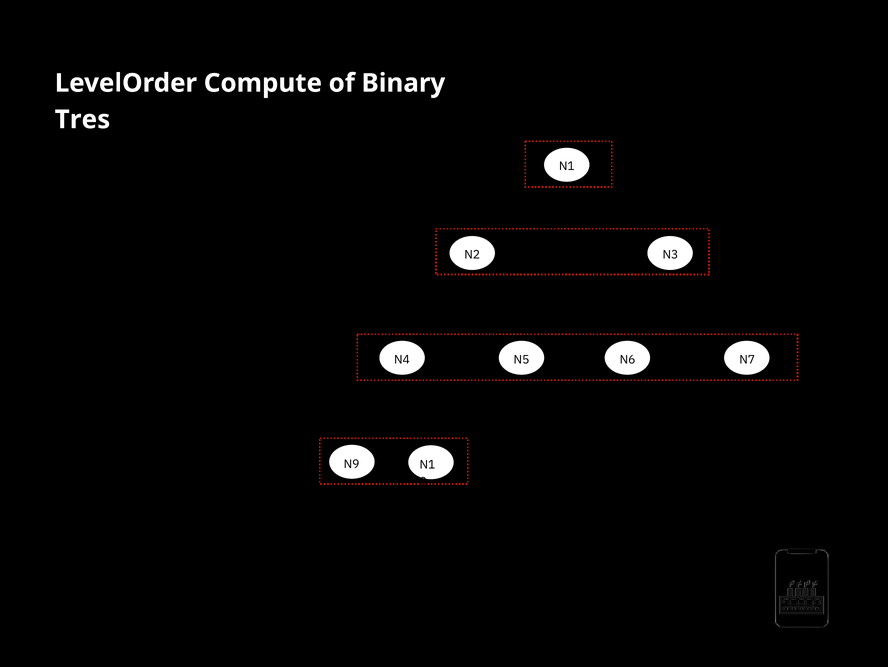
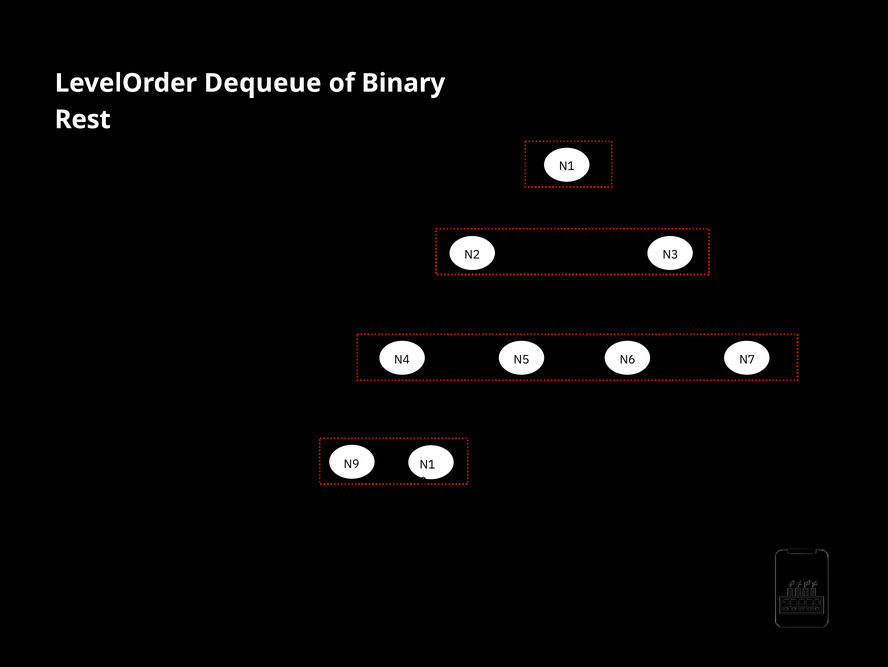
Compute: Compute -> Dequeue
Tres: Tres -> Rest
